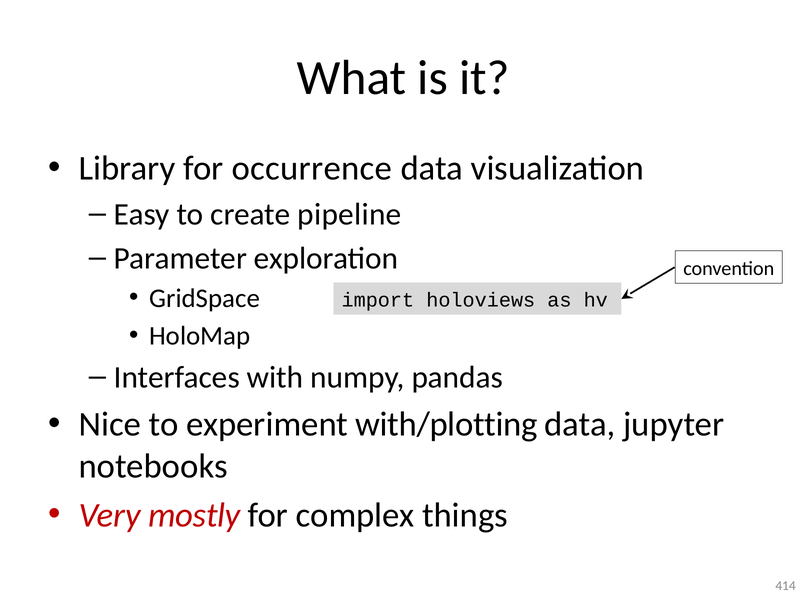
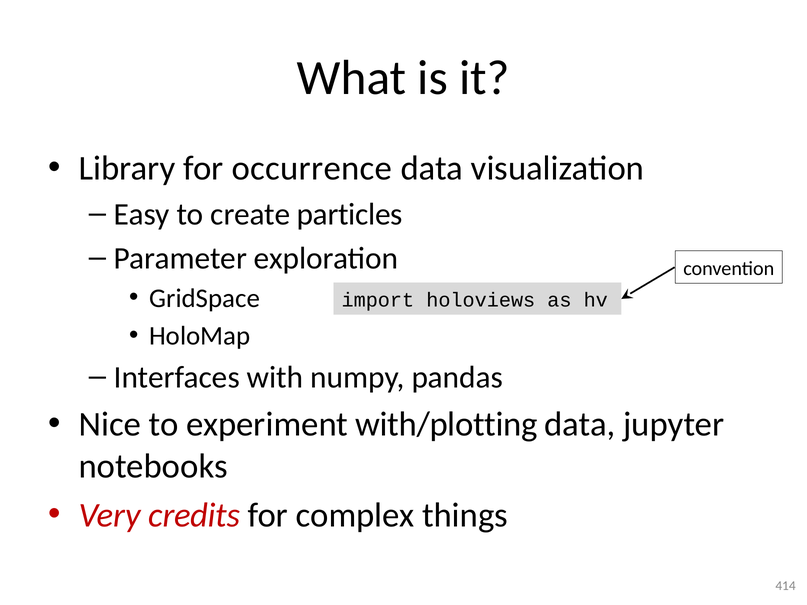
pipeline: pipeline -> particles
mostly: mostly -> credits
